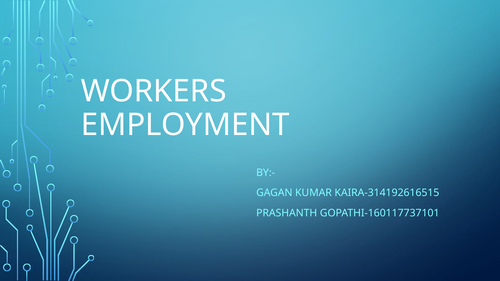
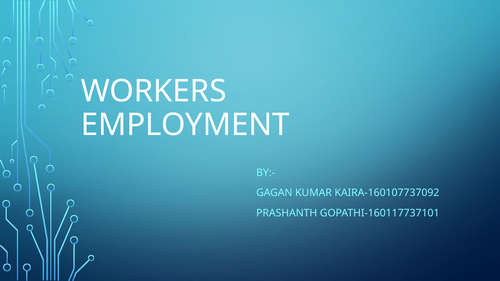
KAIRA-314192616515: KAIRA-314192616515 -> KAIRA-160107737092
